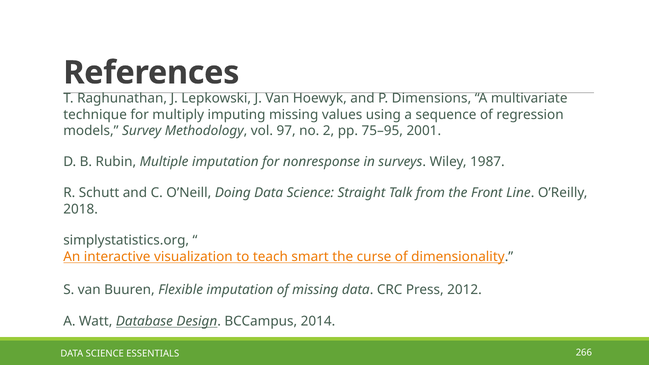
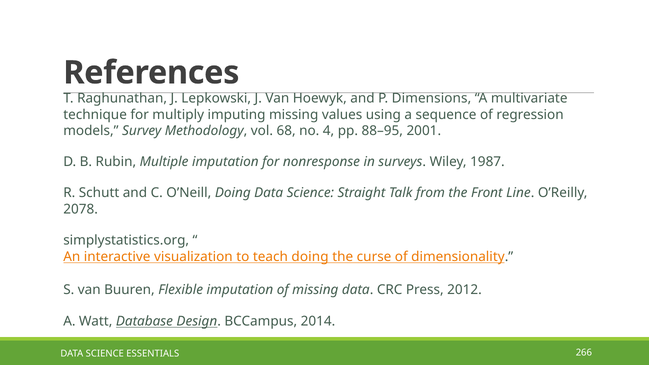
97: 97 -> 68
2: 2 -> 4
75–95: 75–95 -> 88–95
2018: 2018 -> 2078
teach smart: smart -> doing
